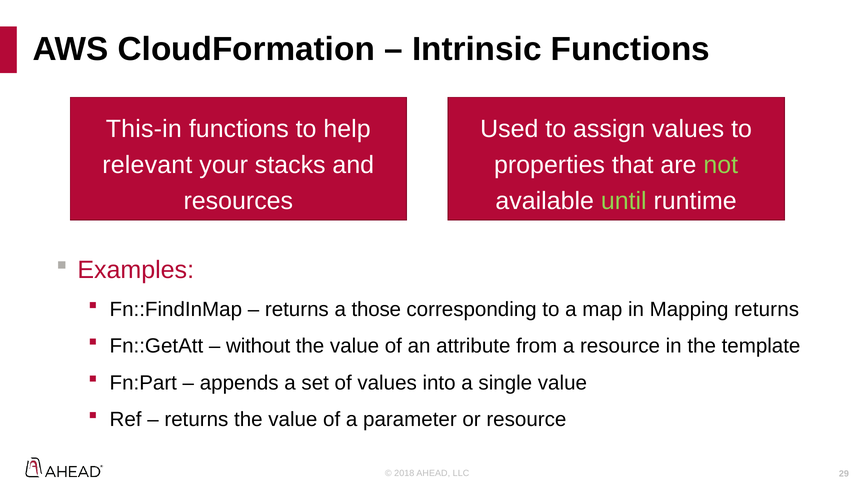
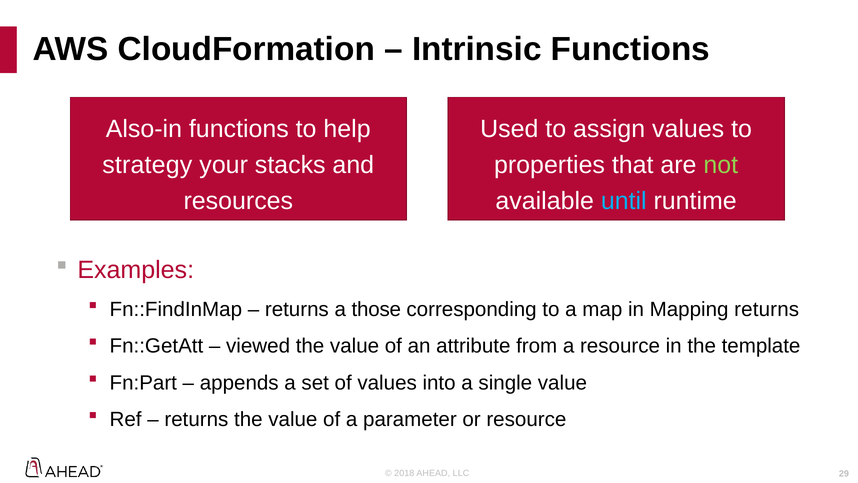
This-in: This-in -> Also-in
relevant: relevant -> strategy
until colour: light green -> light blue
without: without -> viewed
